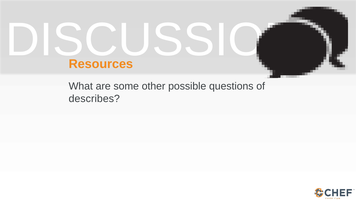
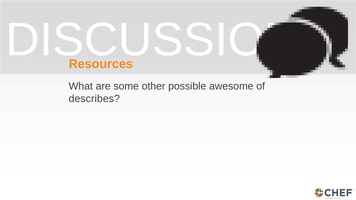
questions: questions -> awesome
